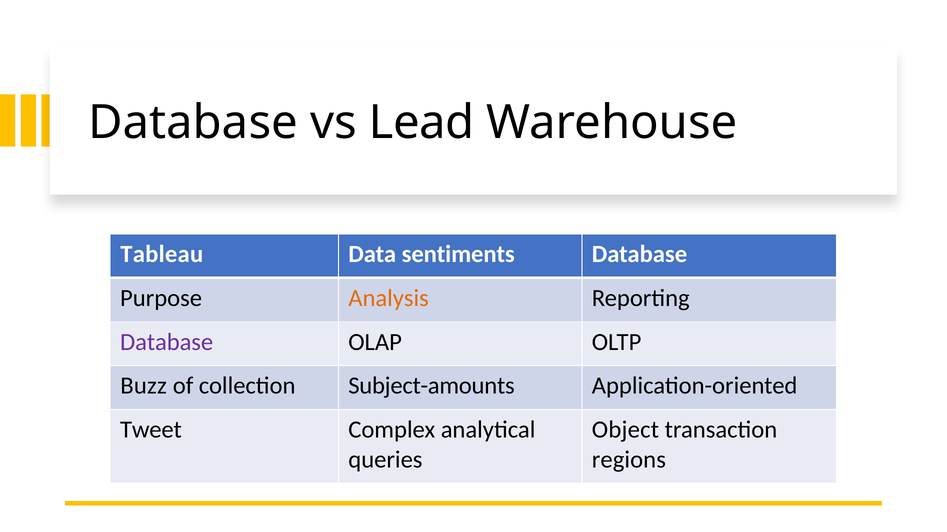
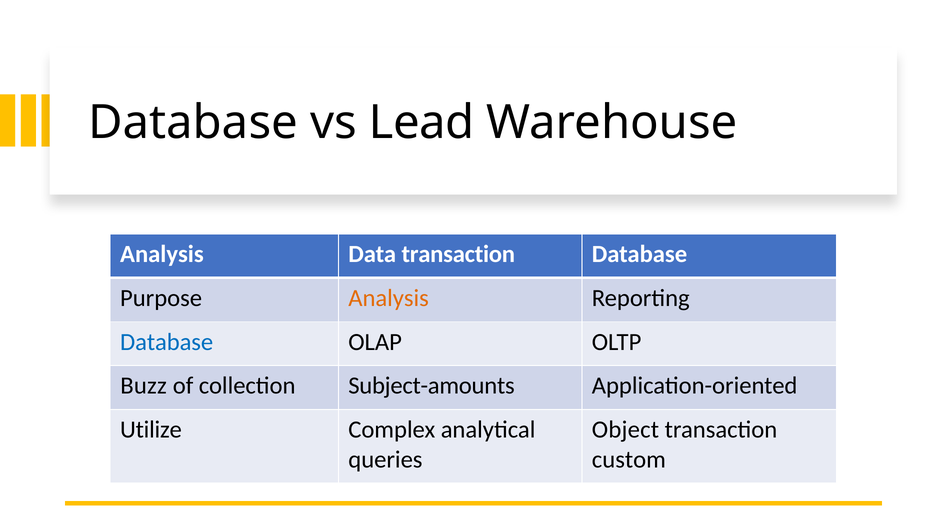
Tableau at (162, 255): Tableau -> Analysis
Data sentiments: sentiments -> transaction
Database at (167, 342) colour: purple -> blue
Tweet: Tweet -> Utilize
regions: regions -> custom
